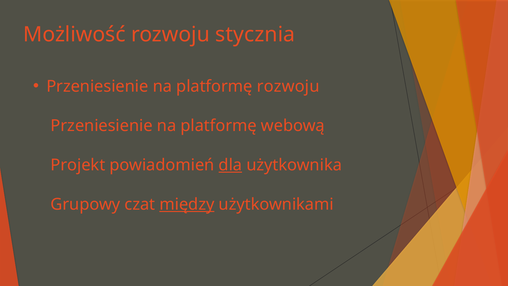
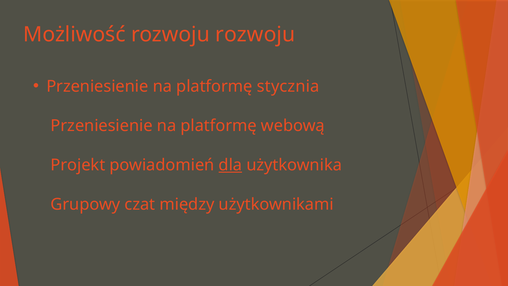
rozwoju stycznia: stycznia -> rozwoju
platformę rozwoju: rozwoju -> stycznia
między underline: present -> none
